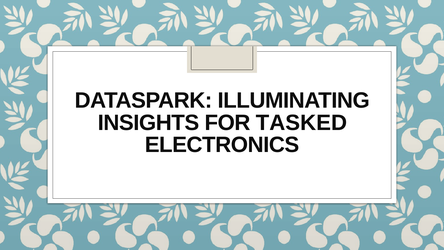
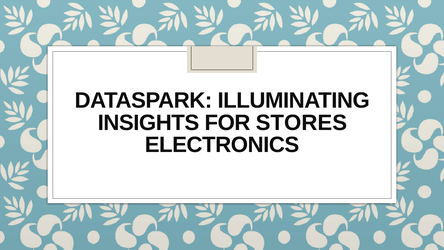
TASKED: TASKED -> STORES
